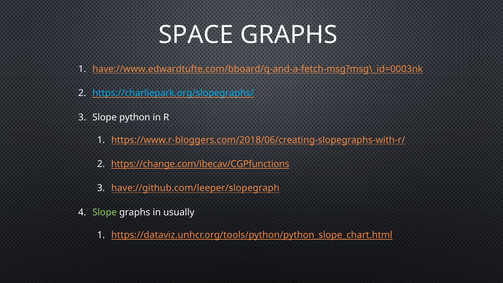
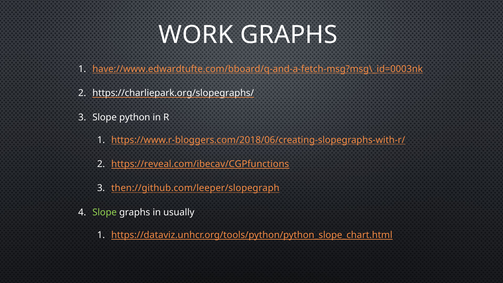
SPACE: SPACE -> WORK
https://charliepark.org/slopegraphs/ colour: light blue -> white
https://change.com/ibecav/CGPfunctions: https://change.com/ibecav/CGPfunctions -> https://reveal.com/ibecav/CGPfunctions
have://github.com/leeper/slopegraph: have://github.com/leeper/slopegraph -> then://github.com/leeper/slopegraph
